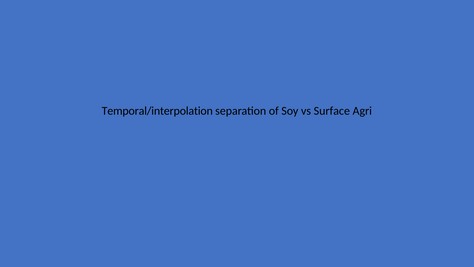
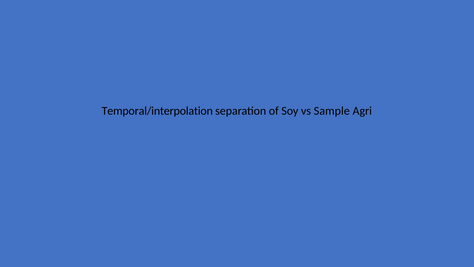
Surface: Surface -> Sample
